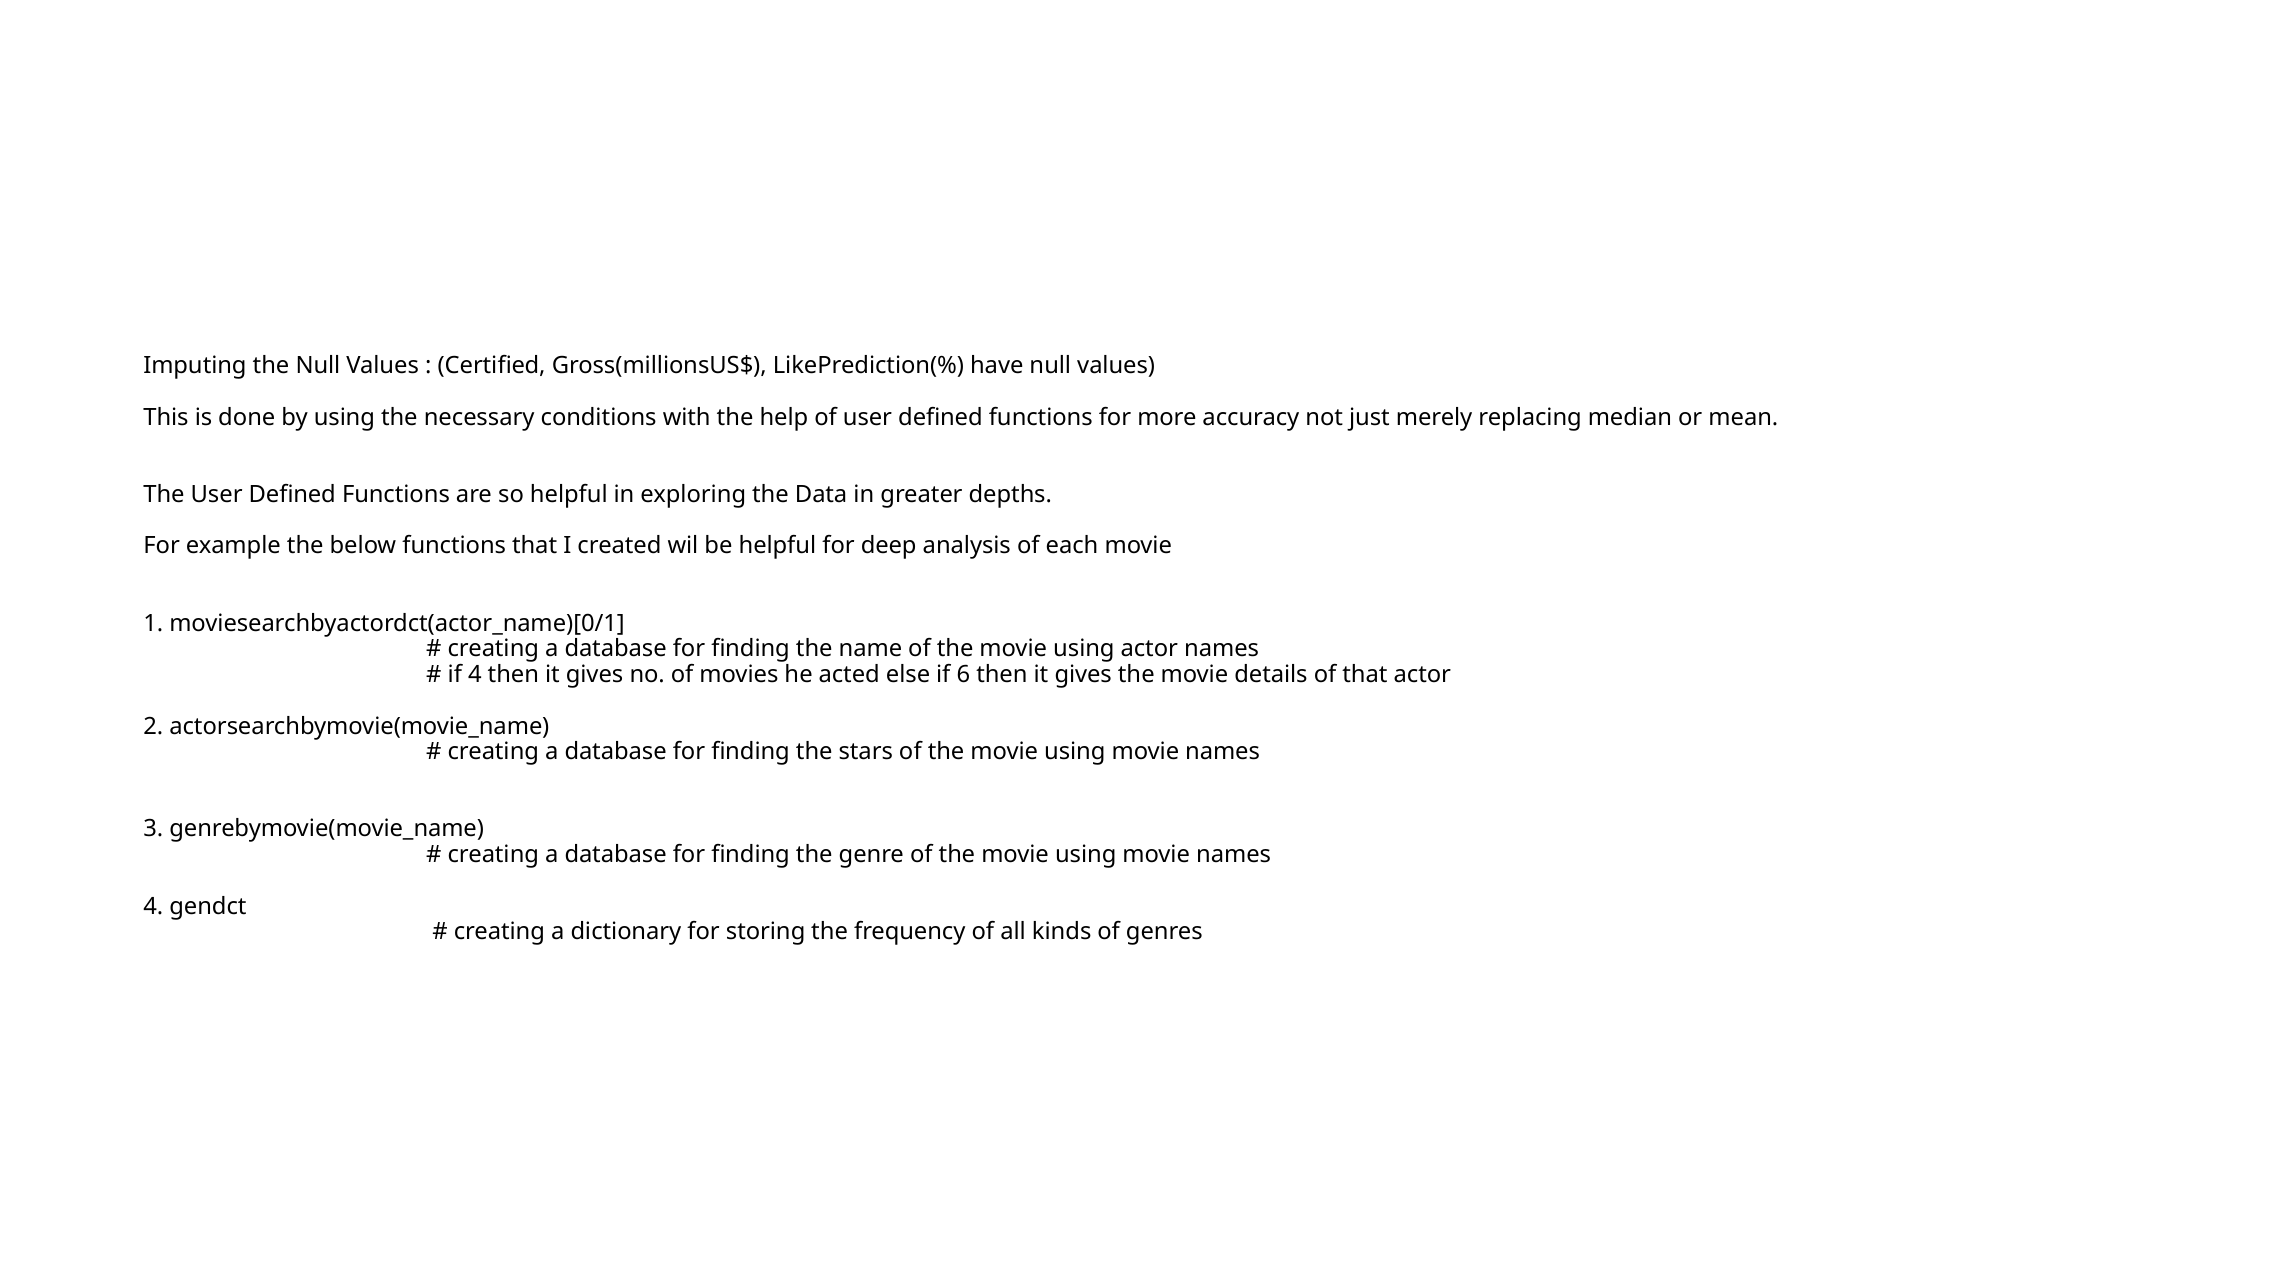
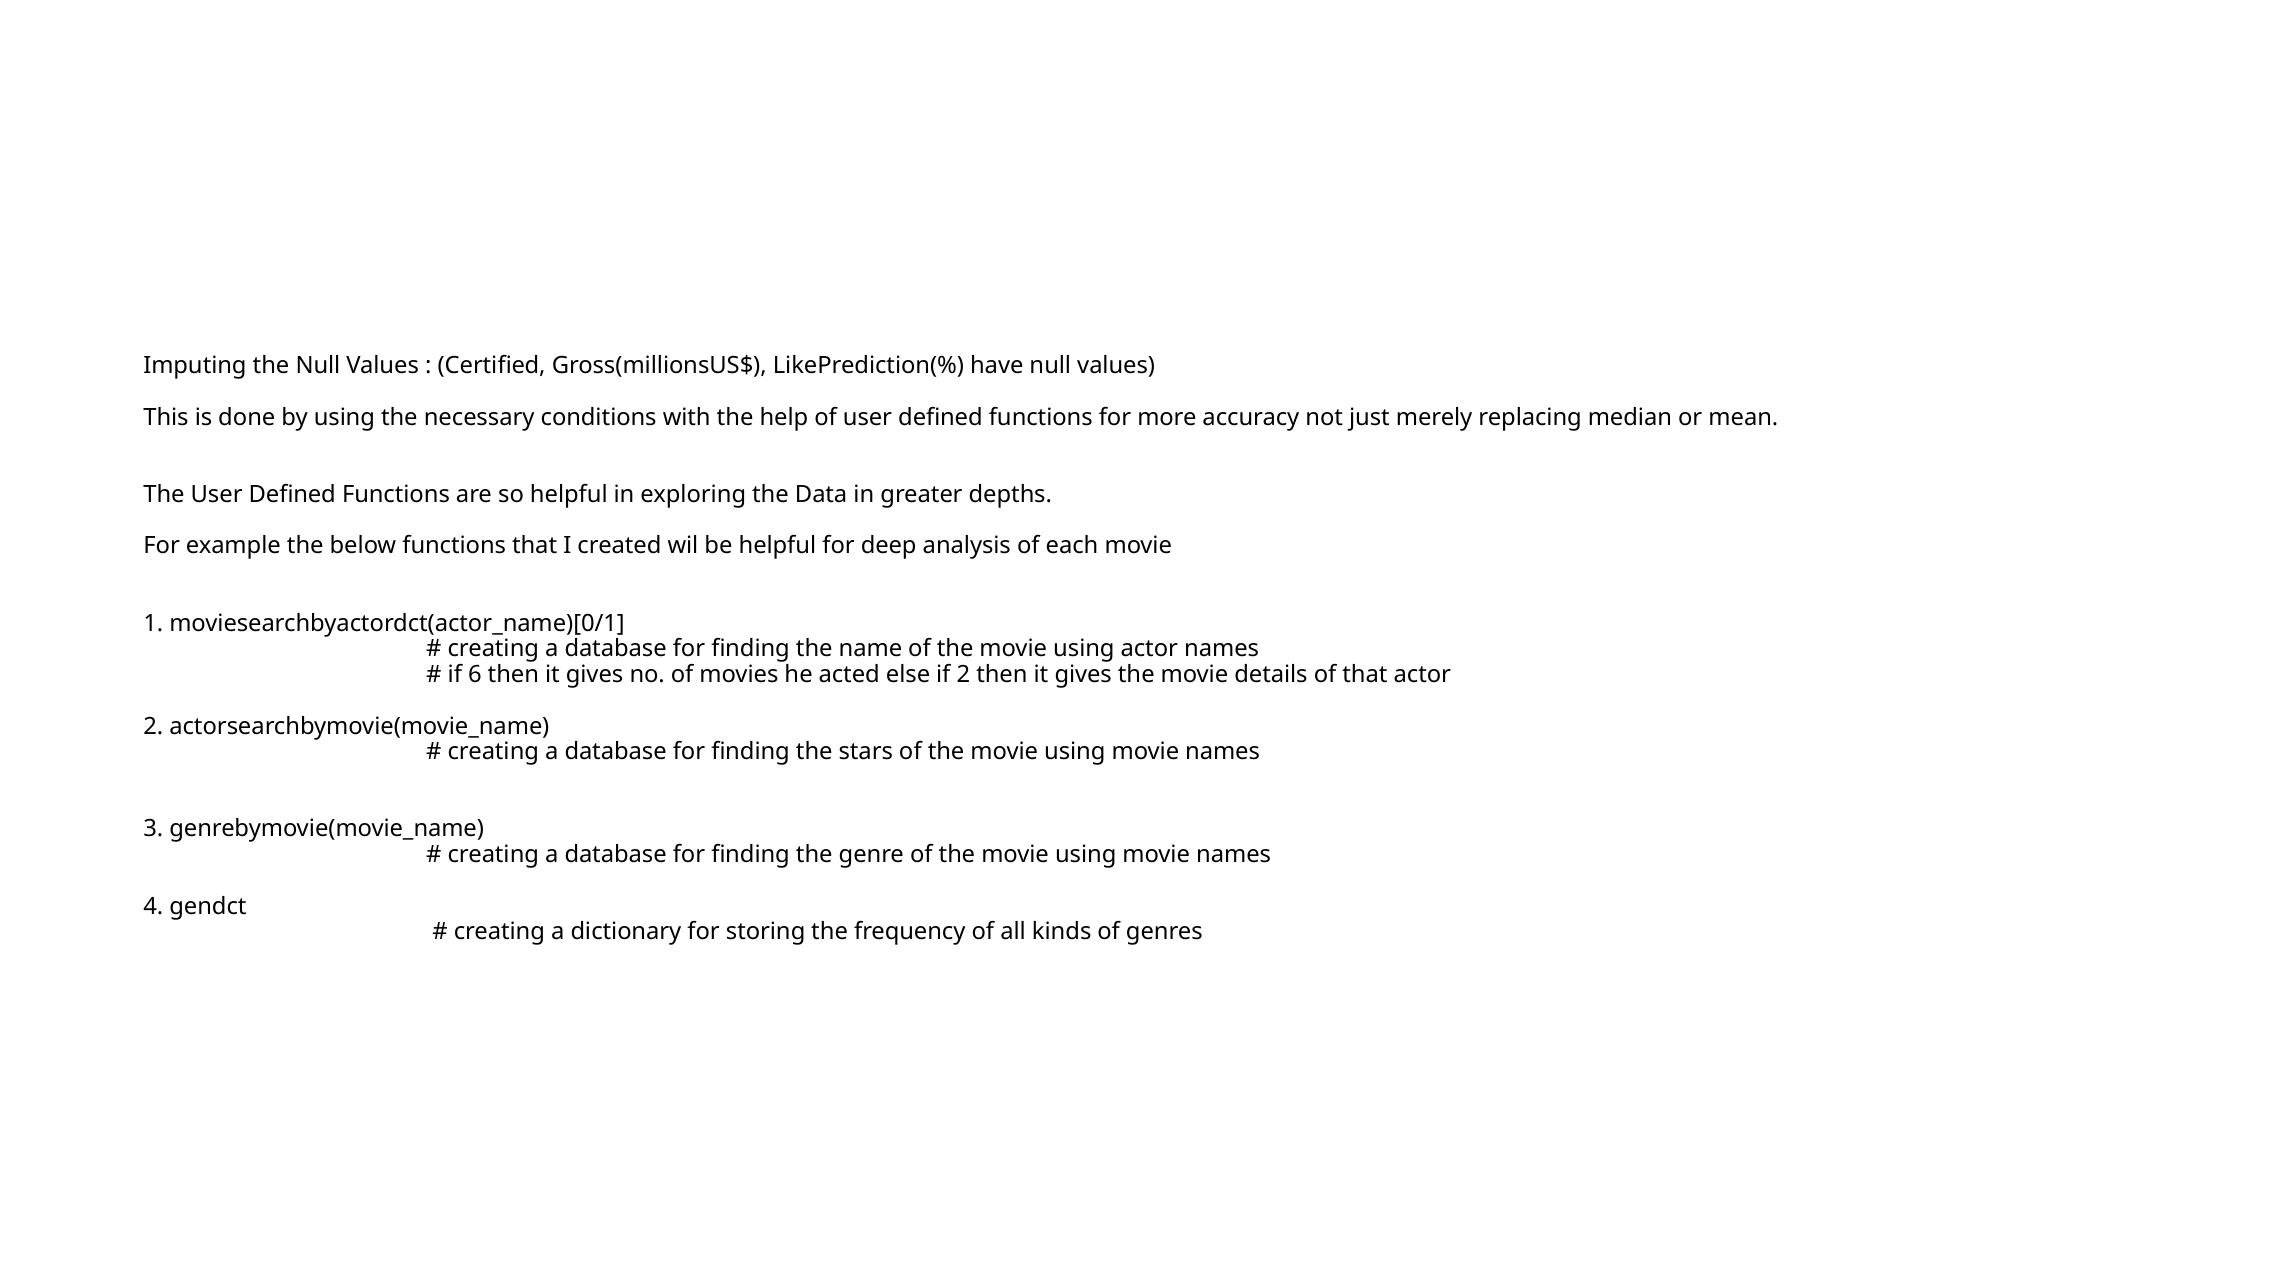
if 4: 4 -> 6
if 6: 6 -> 2
